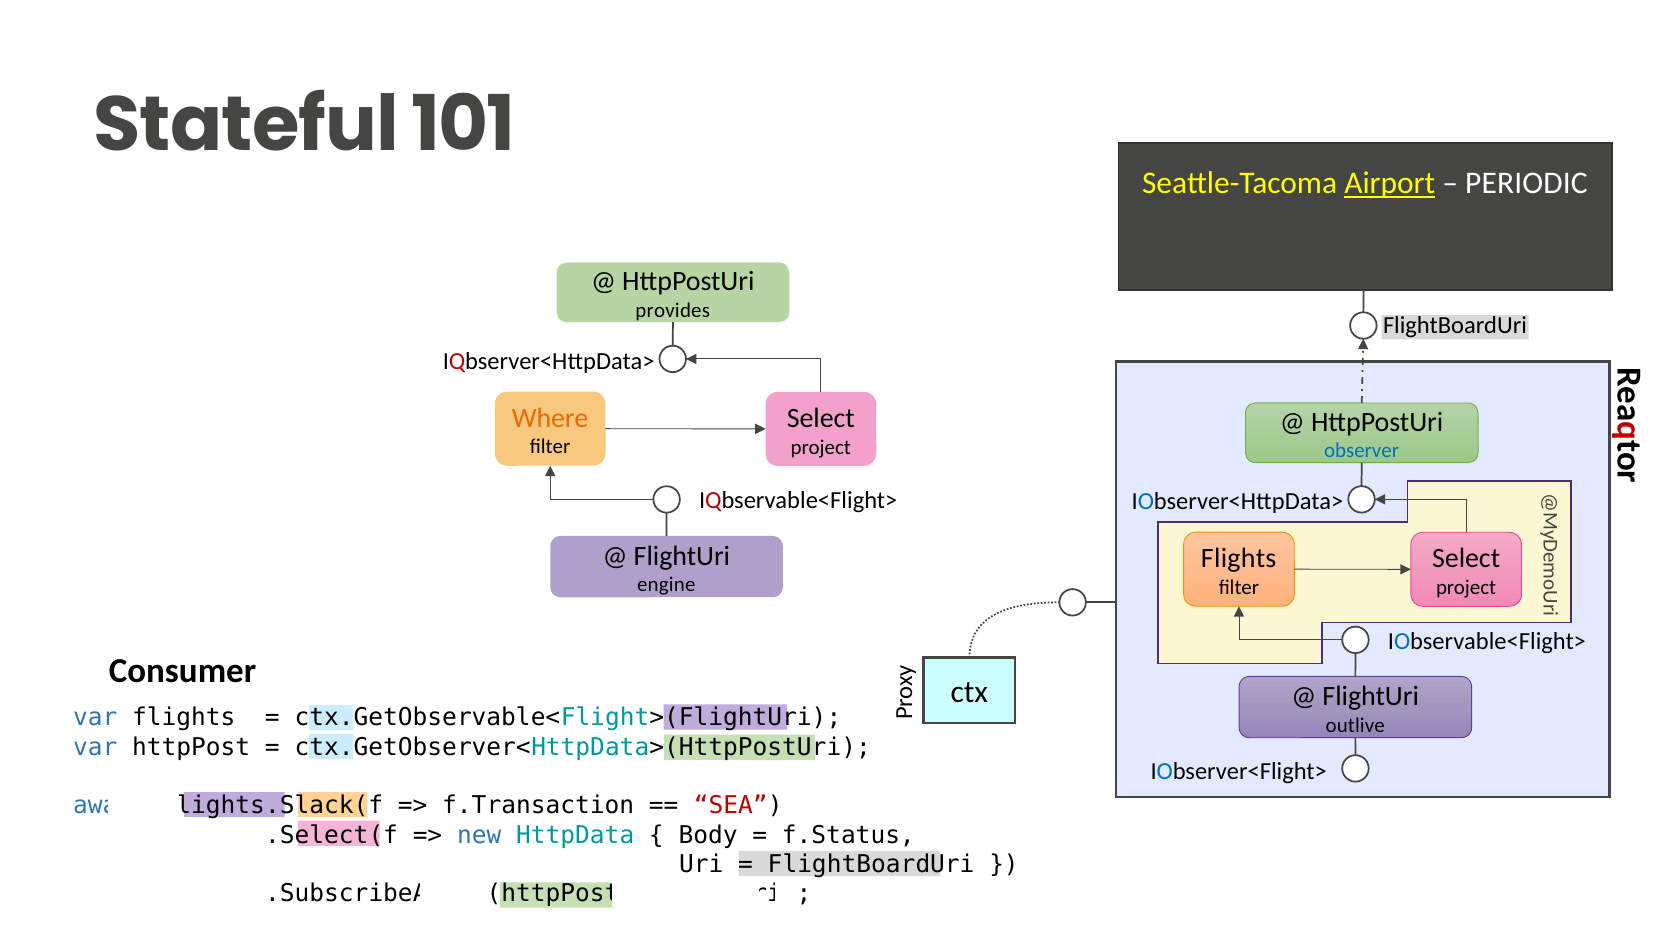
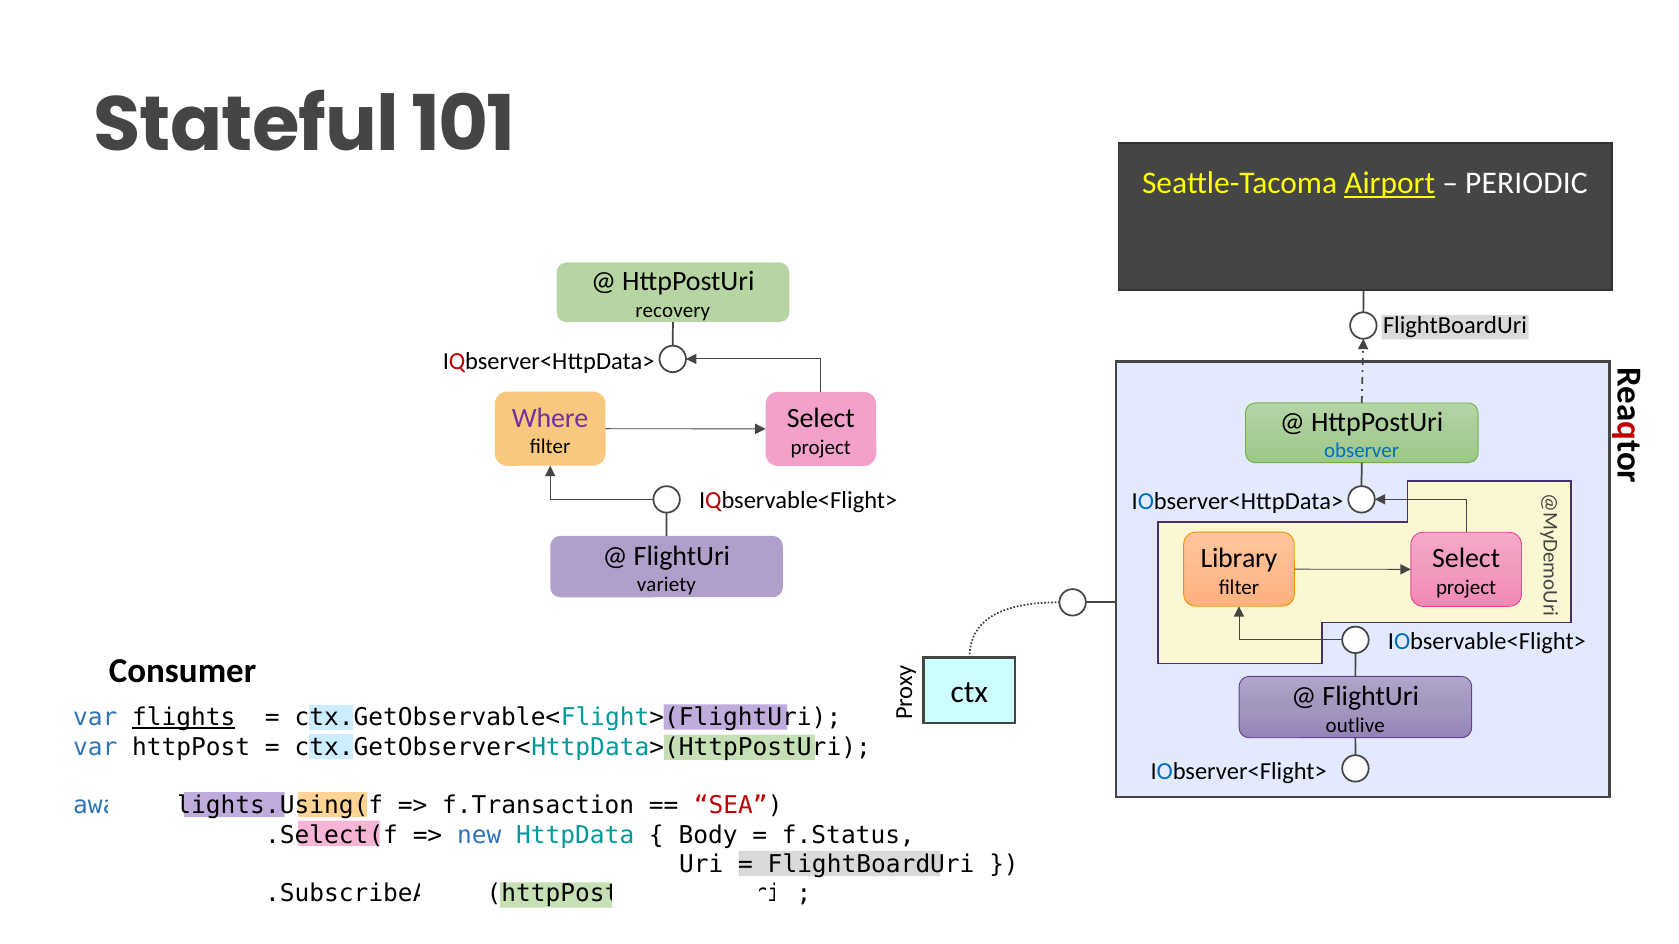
provides: provides -> recovery
Where colour: orange -> purple
Flights at (1239, 559): Flights -> Library
engine: engine -> variety
flights at (184, 718) underline: none -> present
flights.Slack(f: flights.Slack(f -> flights.Using(f
